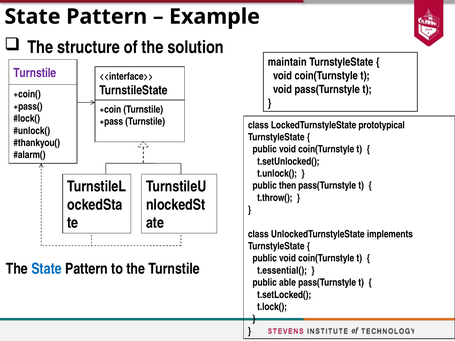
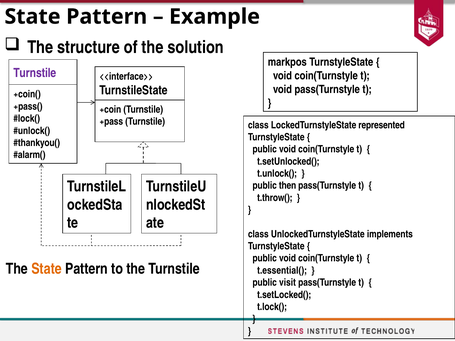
maintain: maintain -> markpos
prototypical: prototypical -> represented
State at (47, 269) colour: blue -> orange
able: able -> visit
